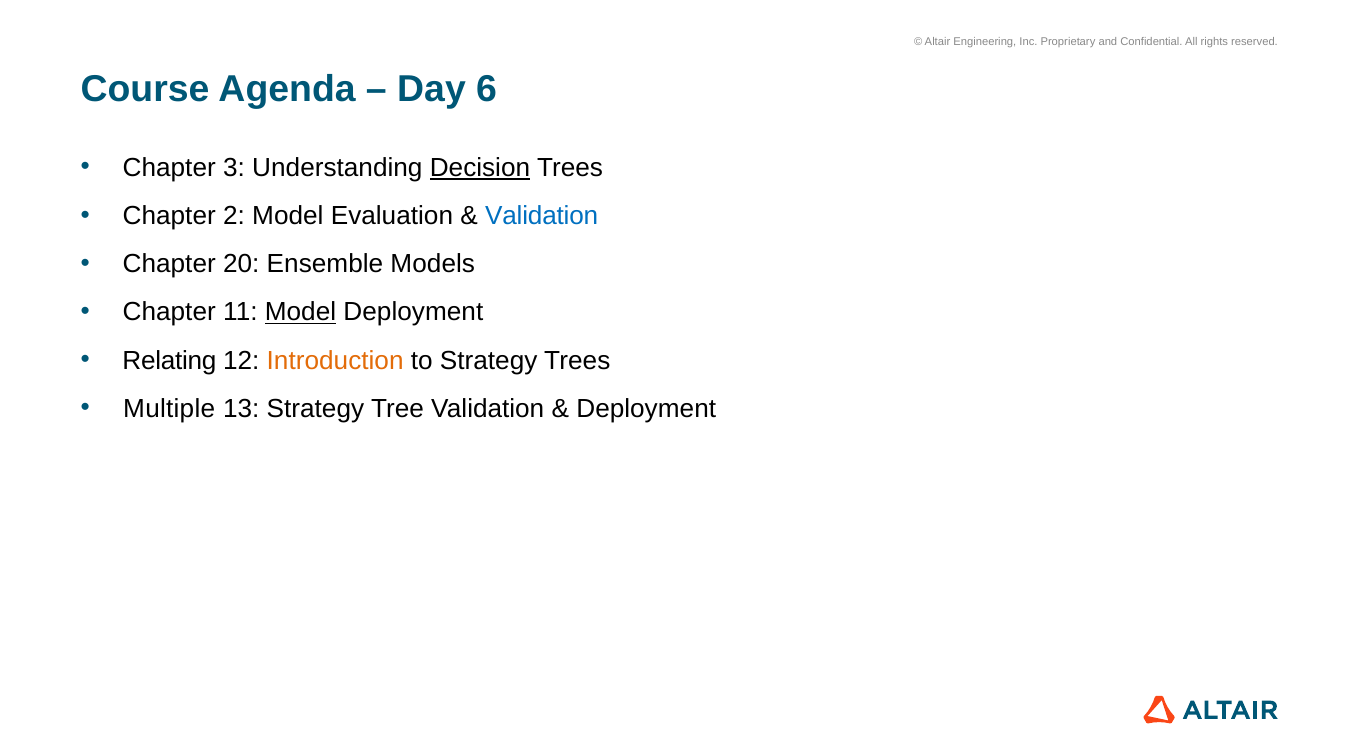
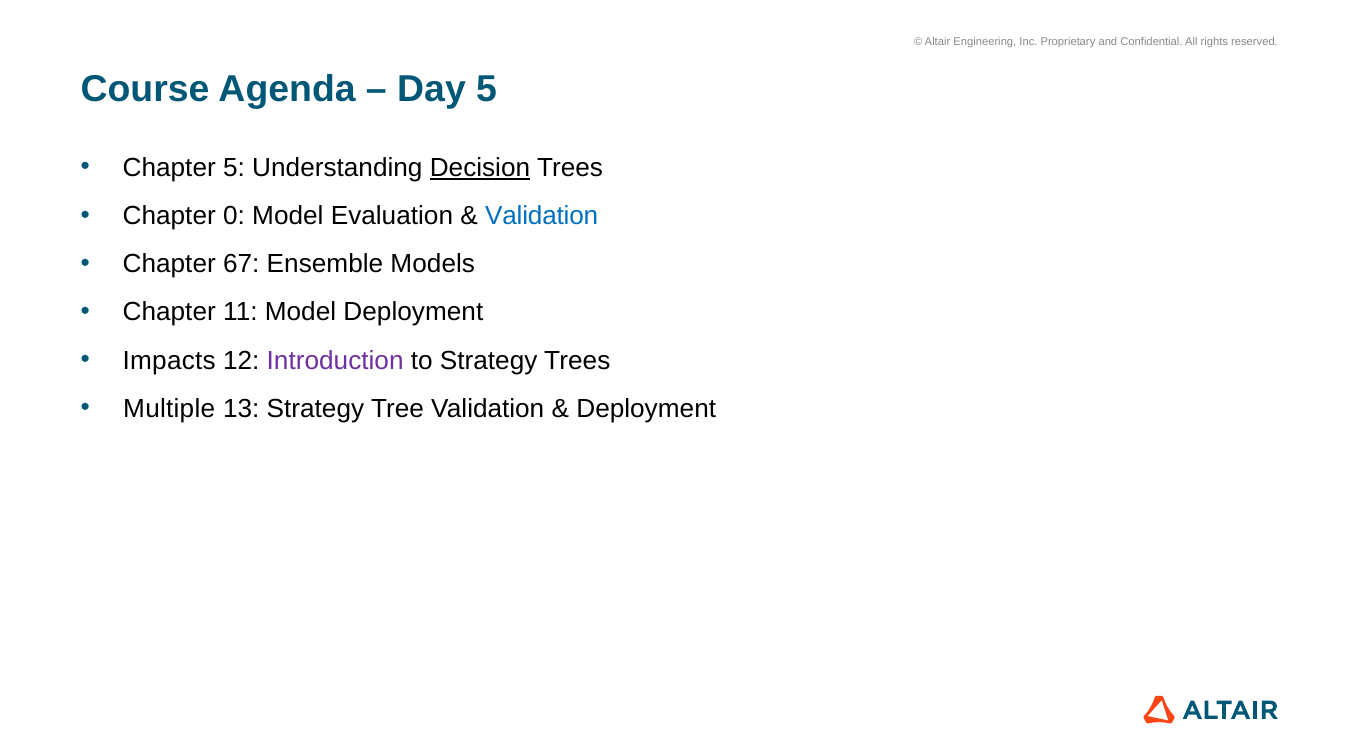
Day 6: 6 -> 5
Chapter 3: 3 -> 5
2: 2 -> 0
20: 20 -> 67
Model at (300, 312) underline: present -> none
Relating: Relating -> Impacts
Introduction colour: orange -> purple
